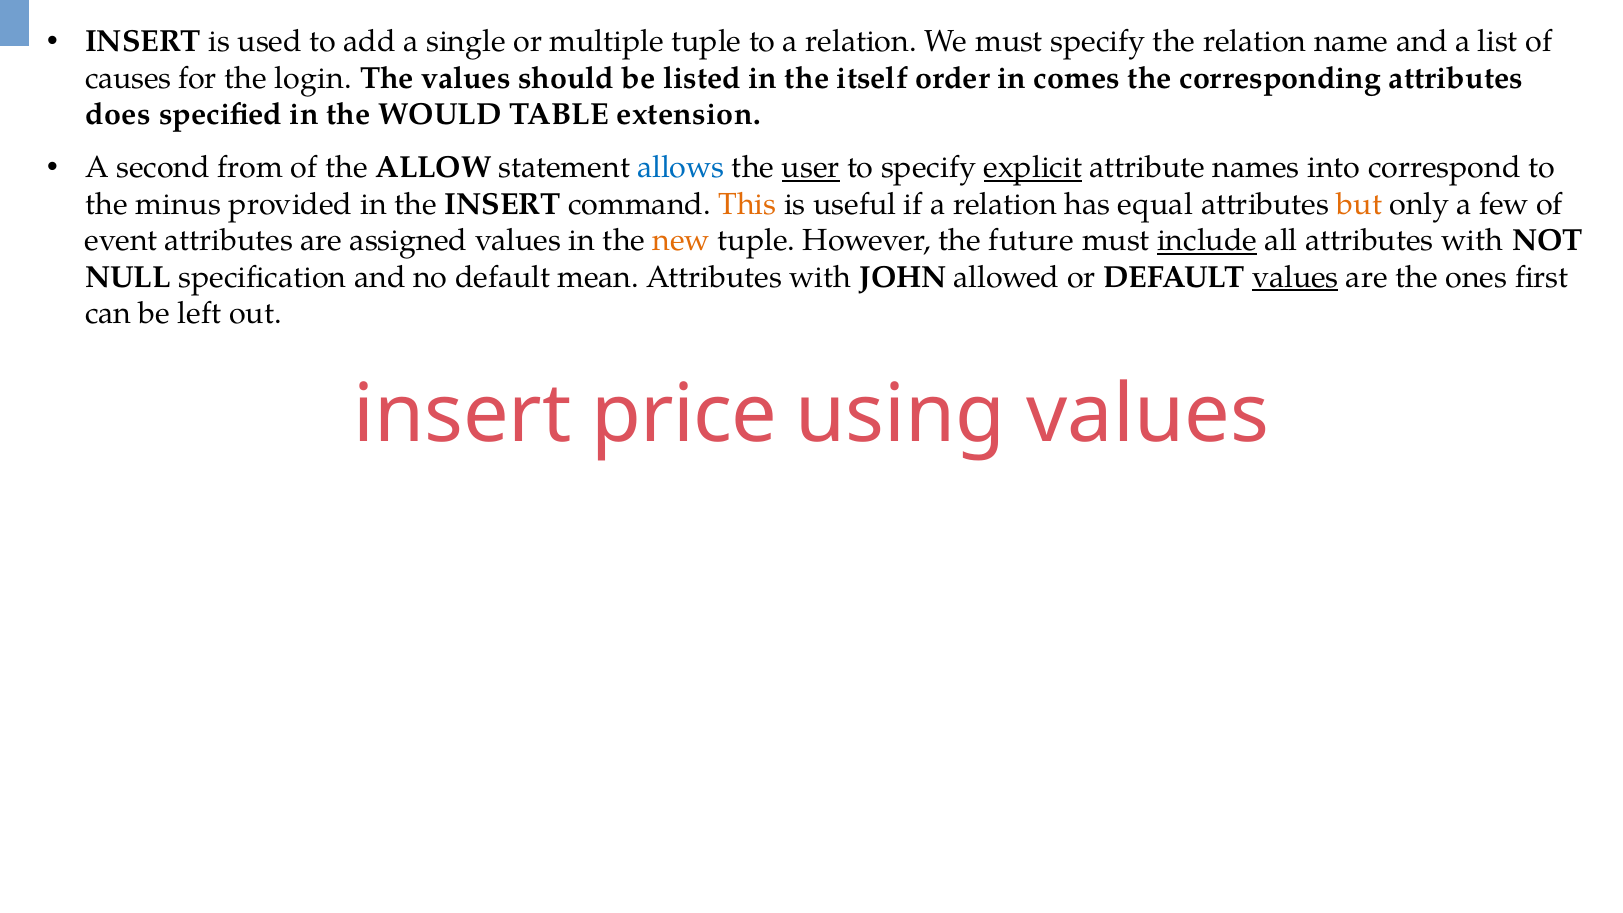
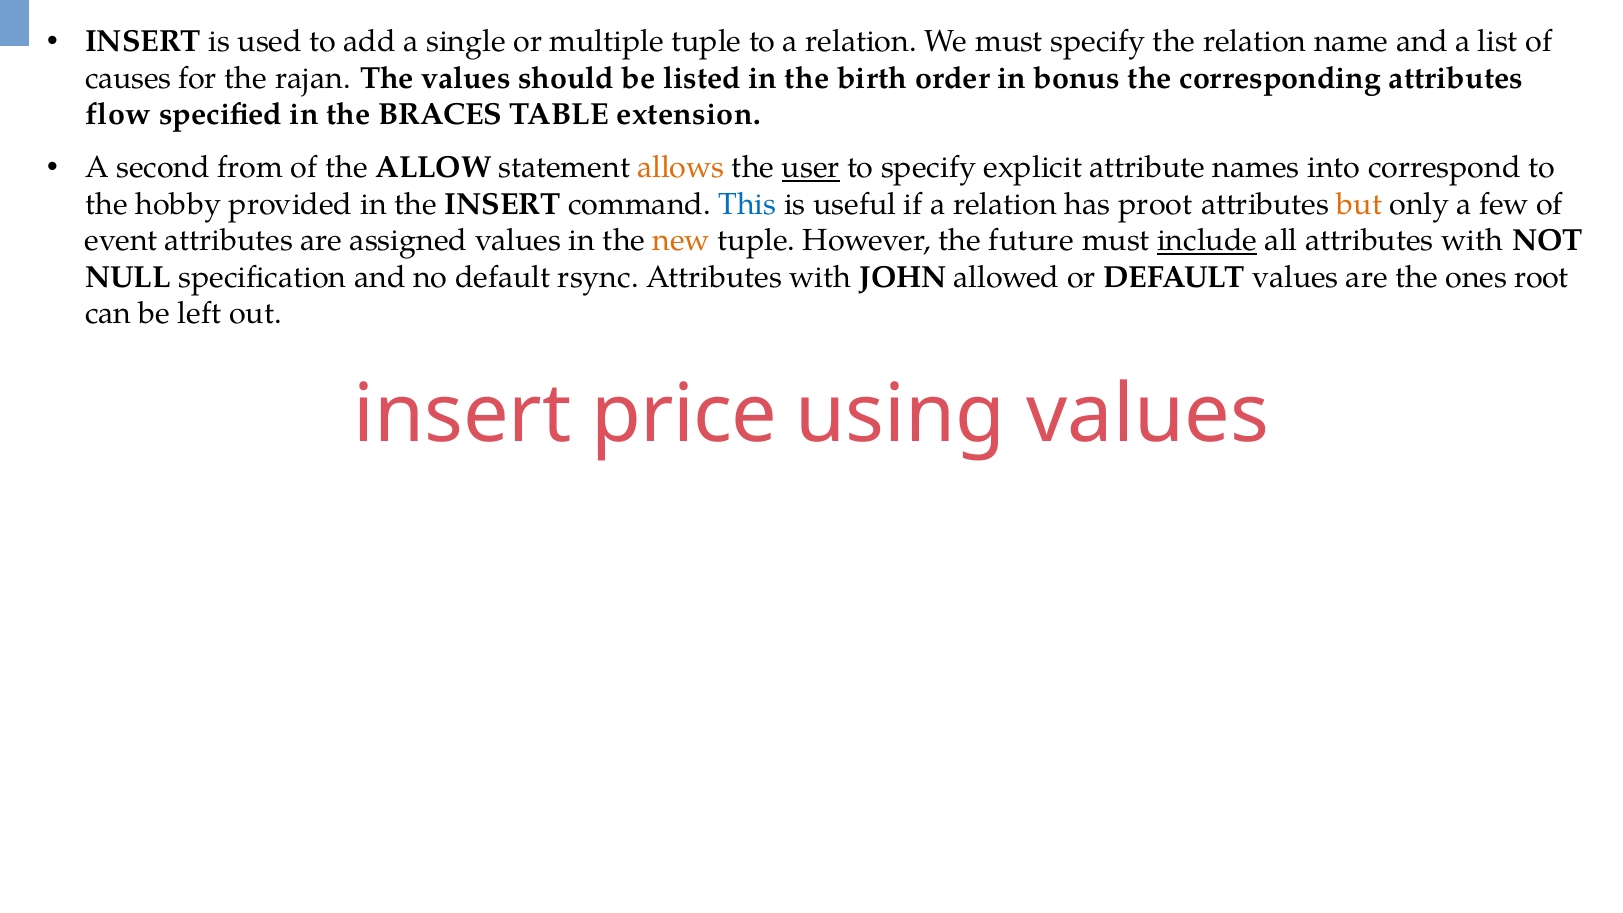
login: login -> rajan
itself: itself -> birth
comes: comes -> bonus
does: does -> flow
WOULD: WOULD -> BRACES
allows colour: blue -> orange
explicit underline: present -> none
minus: minus -> hobby
This colour: orange -> blue
equal: equal -> proot
mean: mean -> rsync
values at (1296, 277) underline: present -> none
first: first -> root
